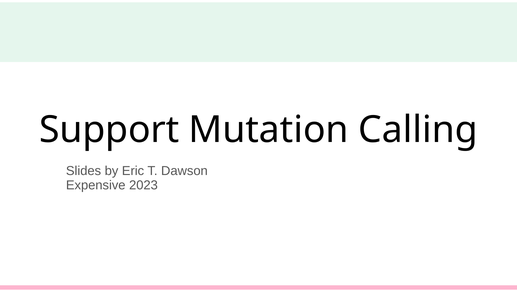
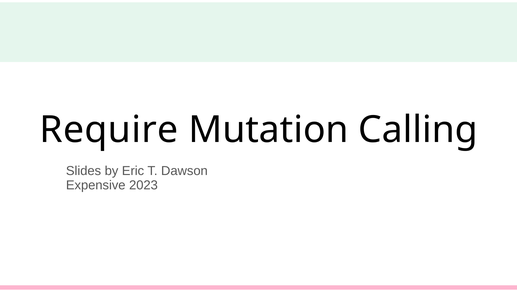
Support: Support -> Require
